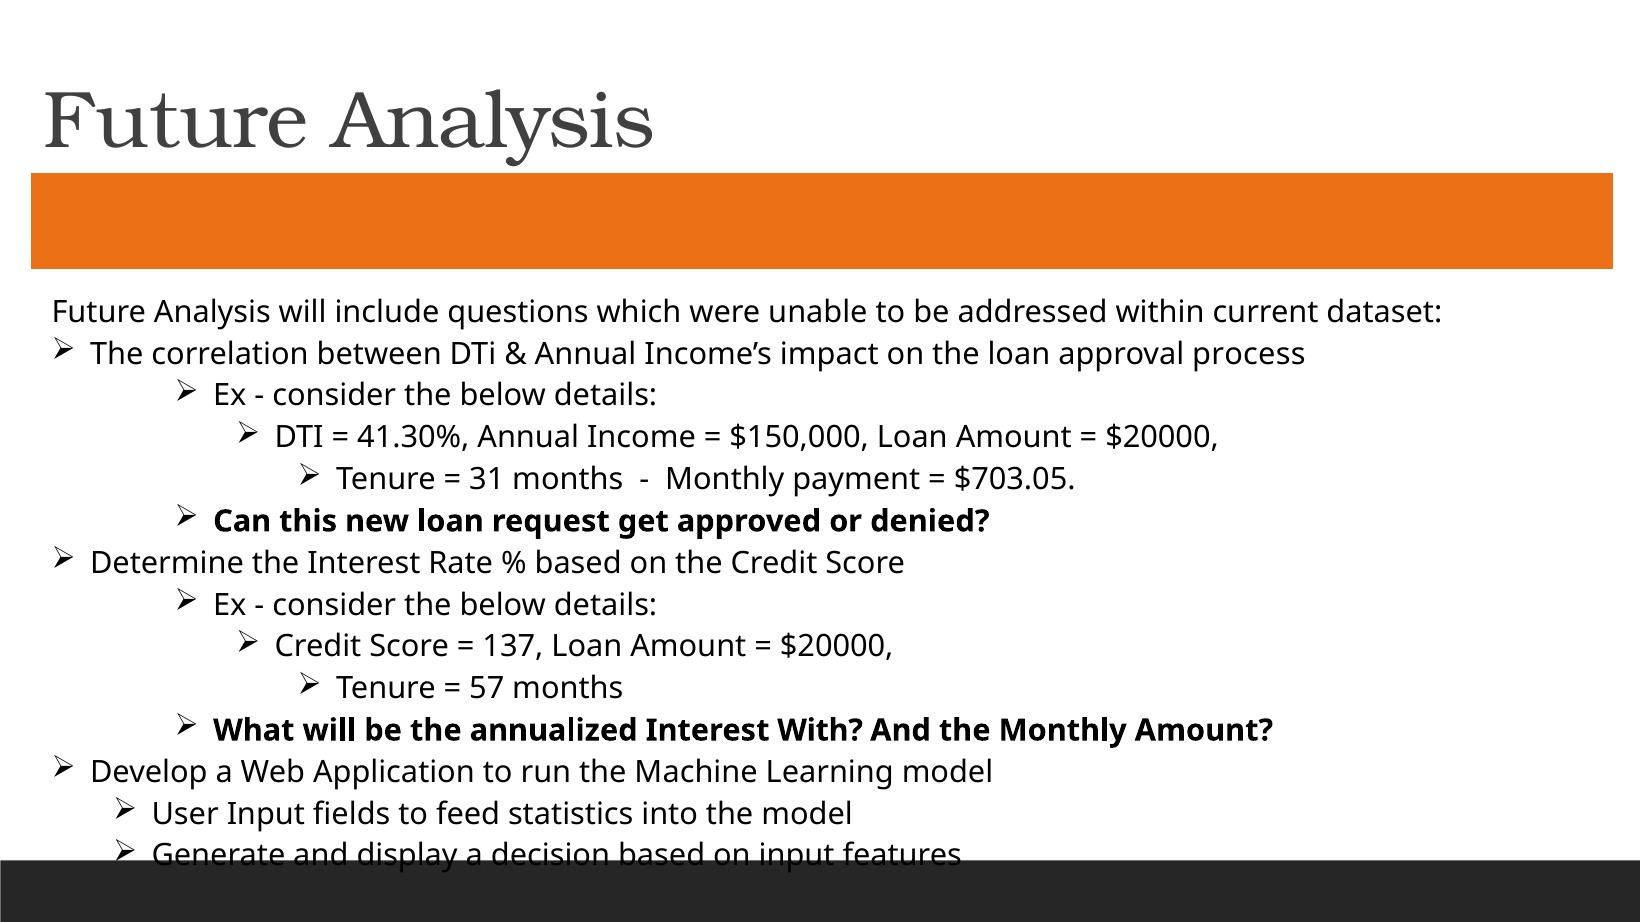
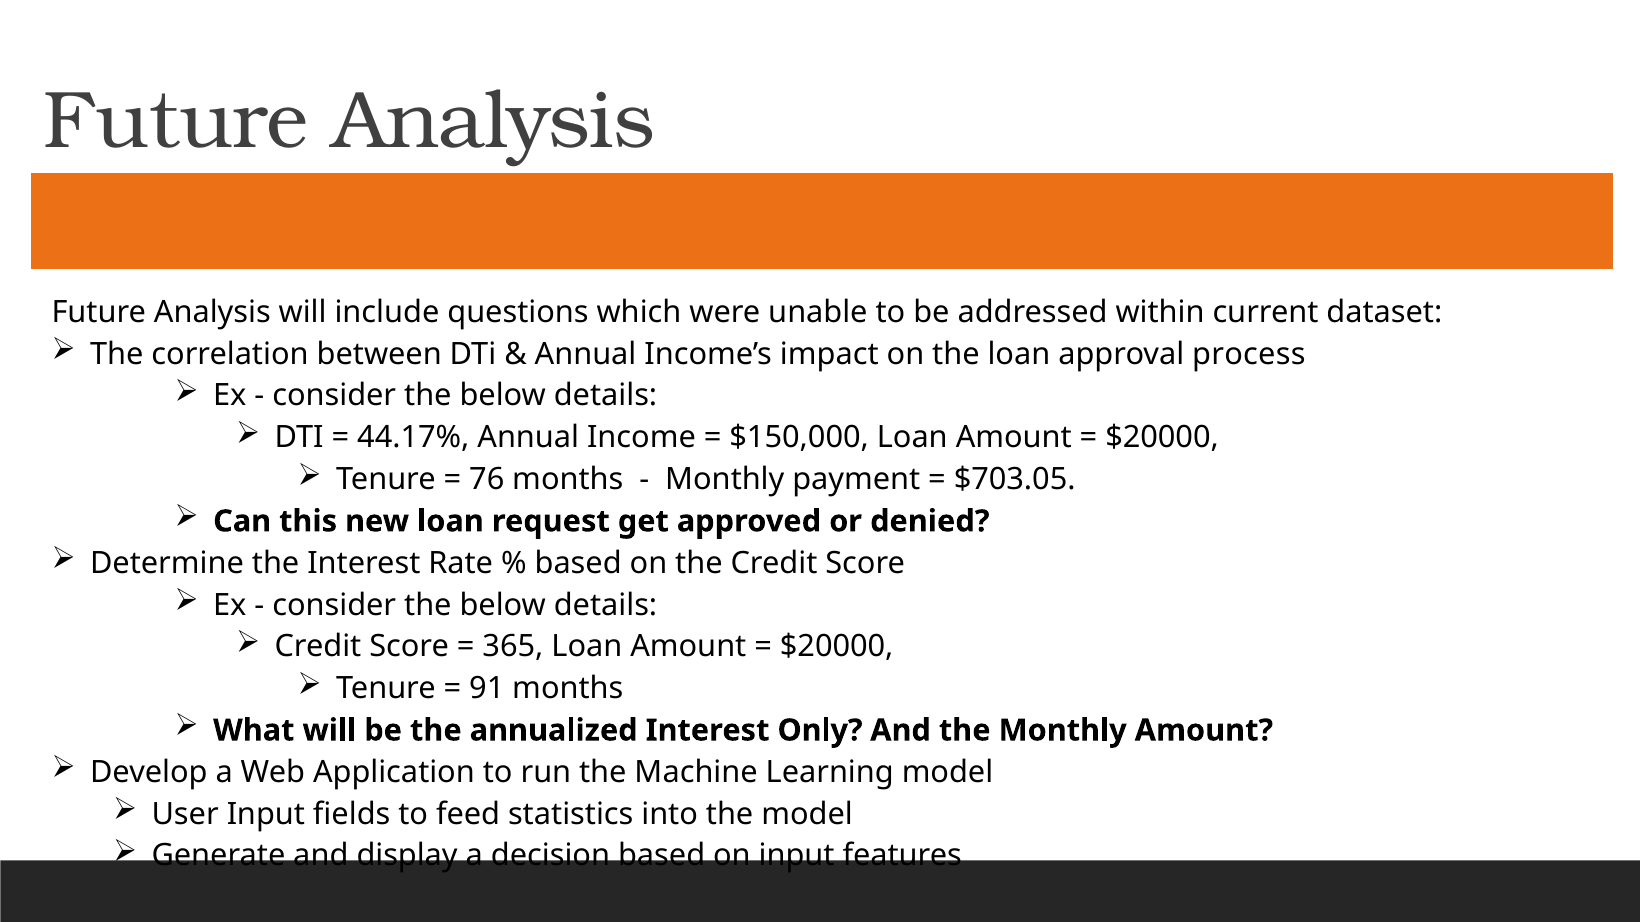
41.30%: 41.30% -> 44.17%
31: 31 -> 76
137: 137 -> 365
57: 57 -> 91
With: With -> Only
